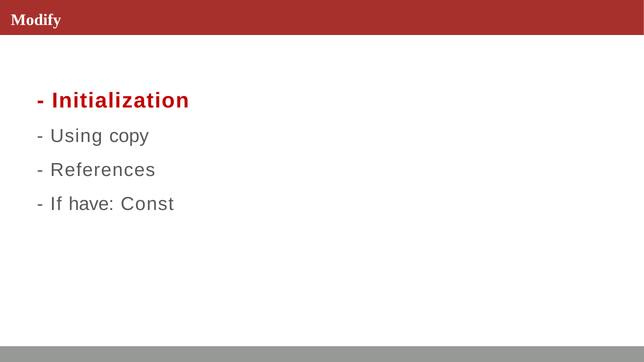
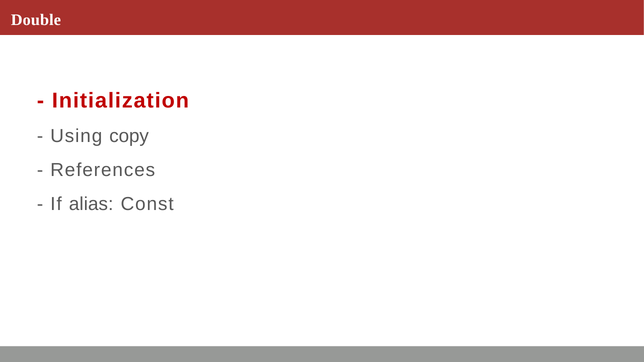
Modify: Modify -> Double
have: have -> alias
